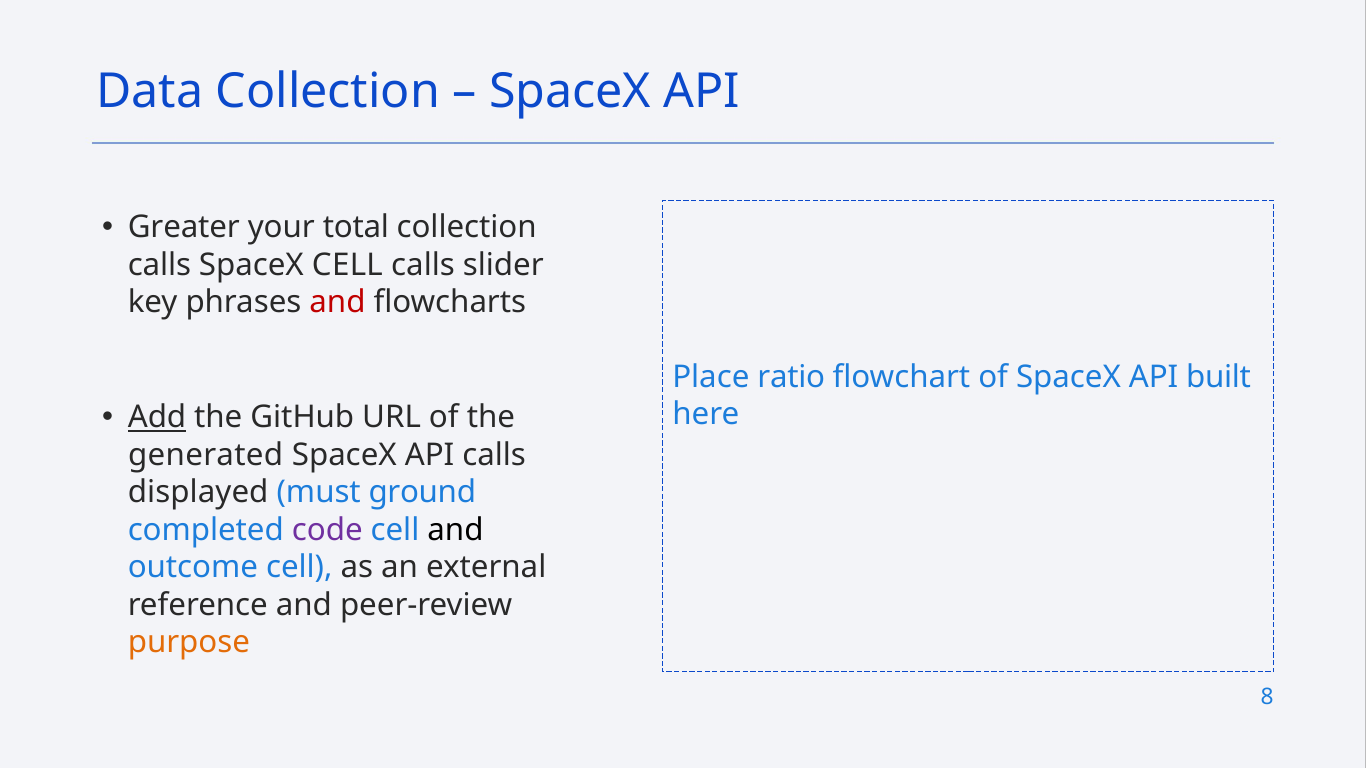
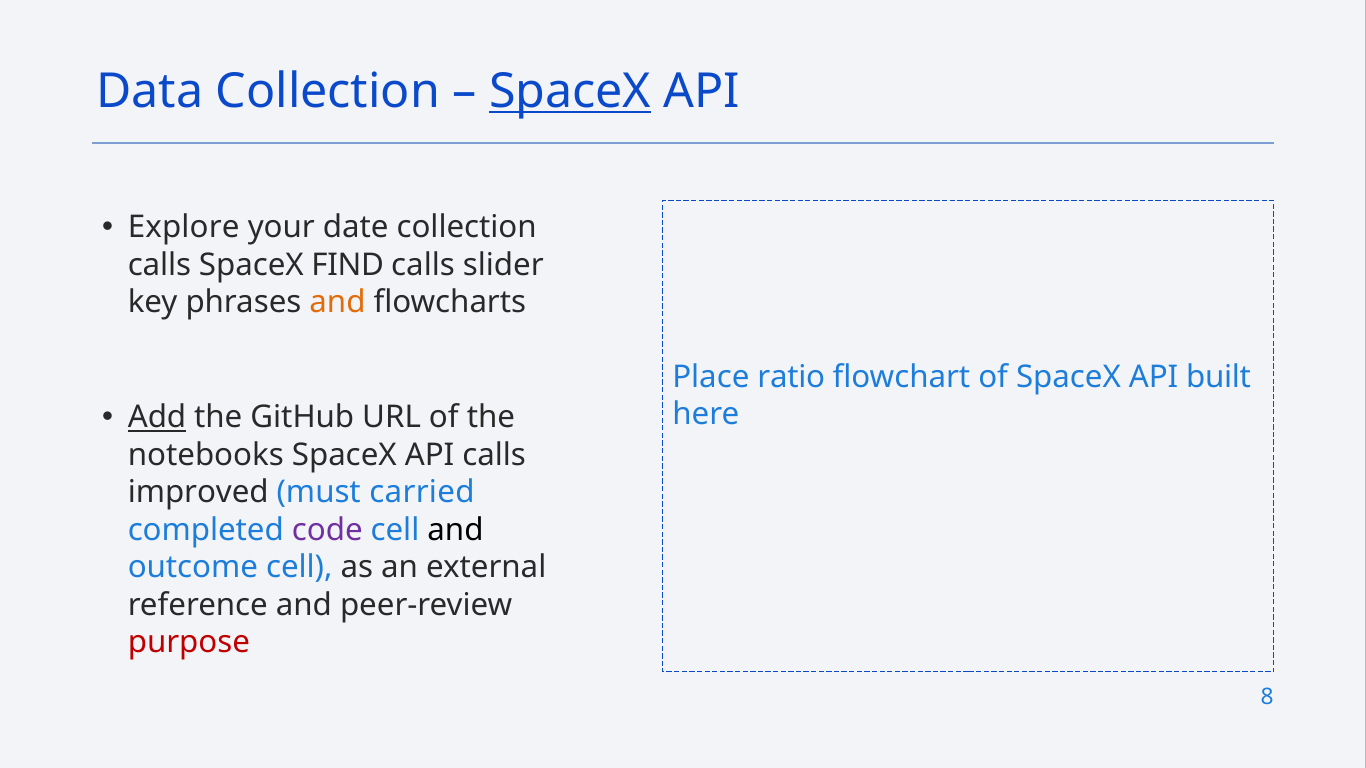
SpaceX at (570, 91) underline: none -> present
Greater: Greater -> Explore
total: total -> date
SpaceX CELL: CELL -> FIND
and at (337, 303) colour: red -> orange
generated: generated -> notebooks
displayed: displayed -> improved
ground: ground -> carried
purpose colour: orange -> red
